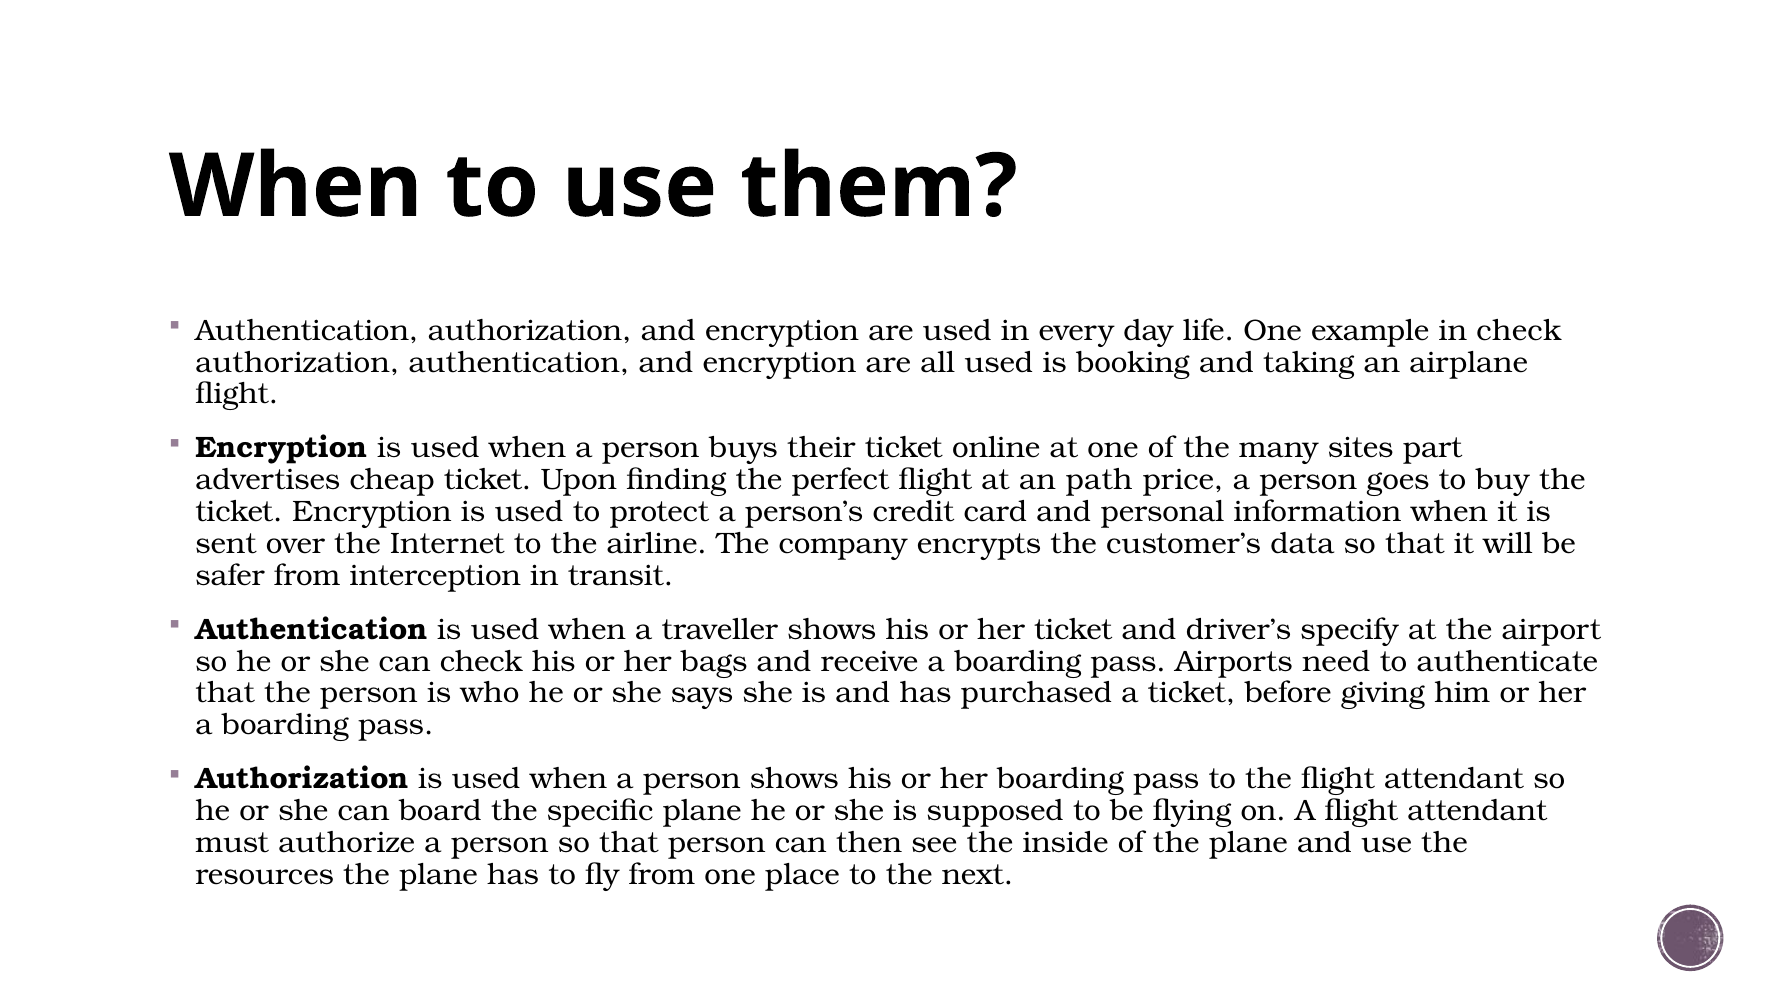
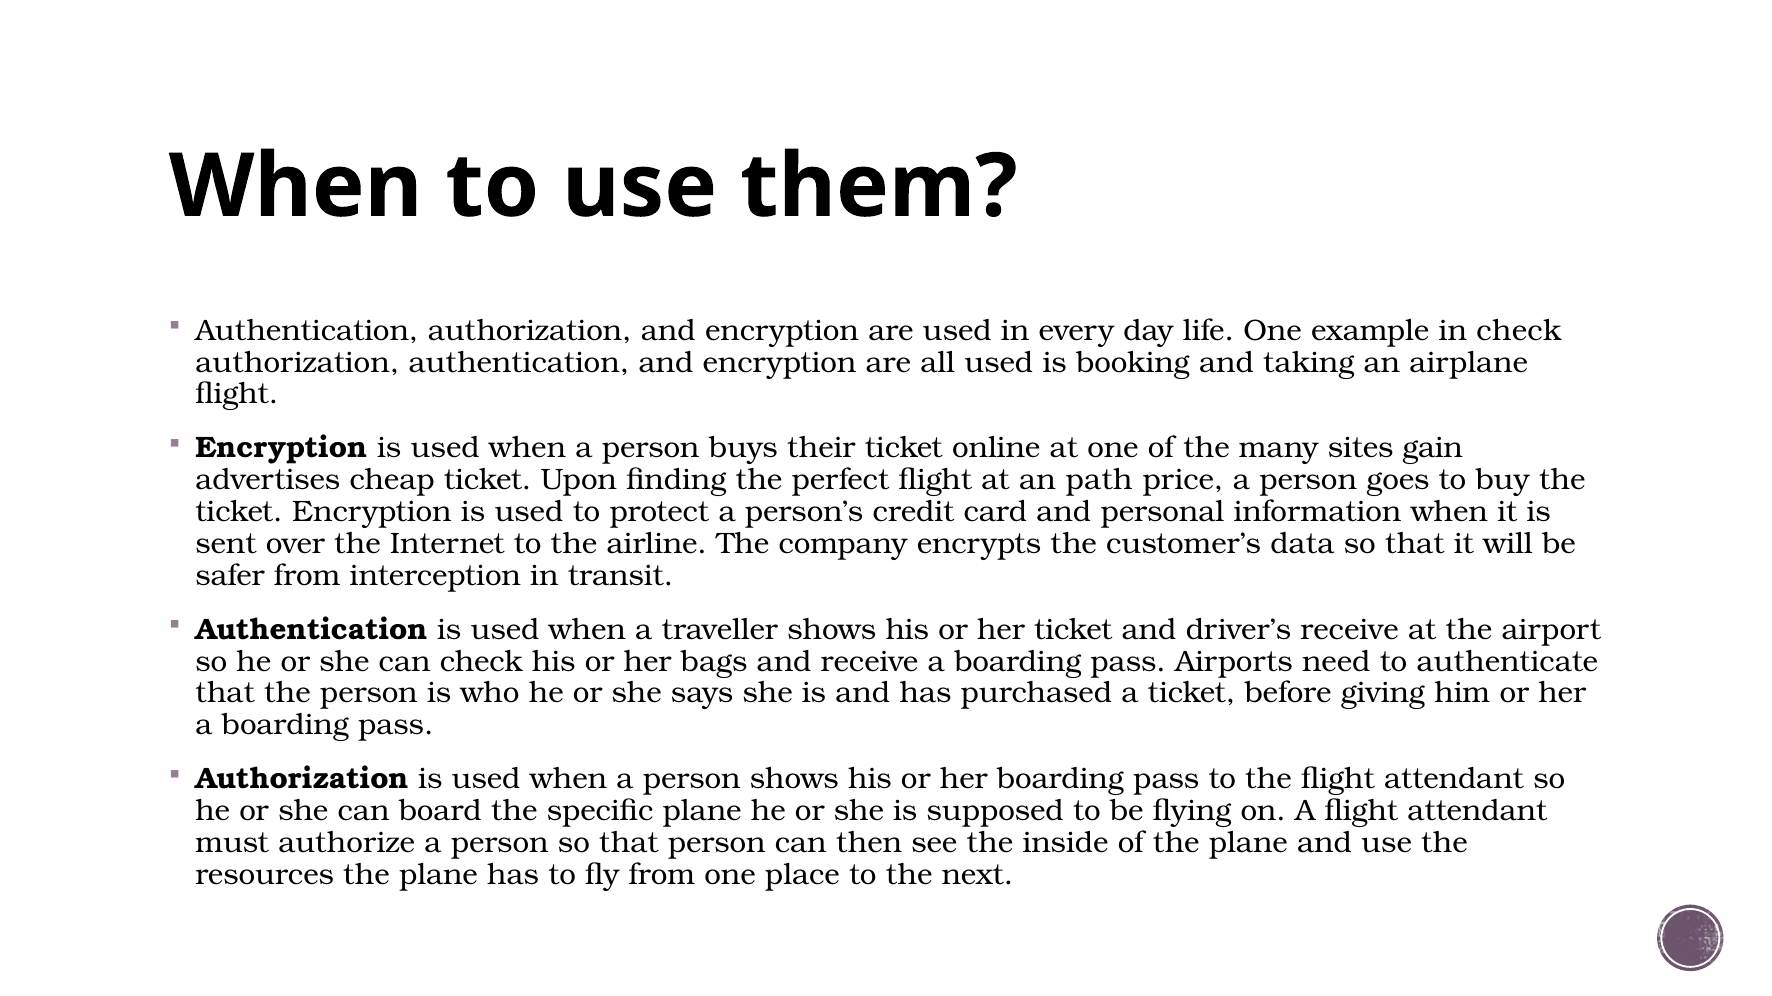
part: part -> gain
driver’s specify: specify -> receive
